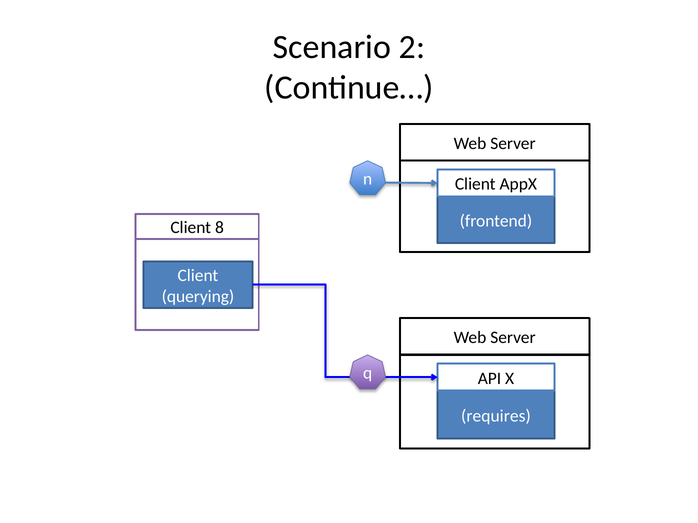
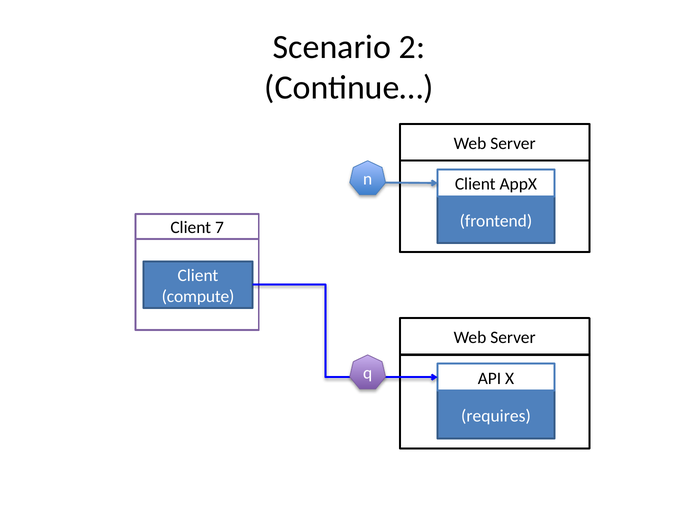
8: 8 -> 7
querying: querying -> compute
